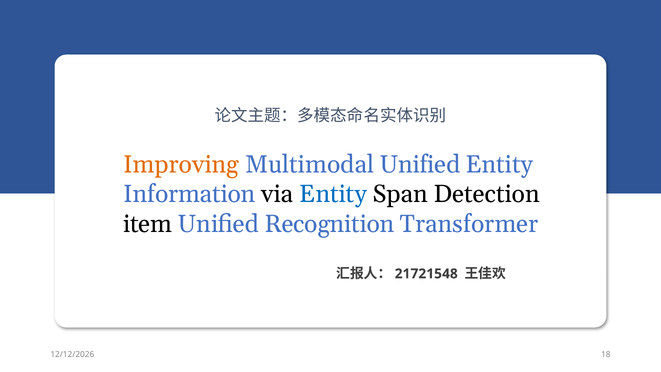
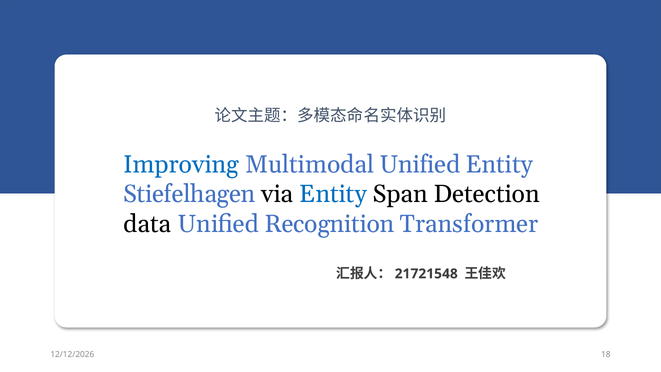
Improving colour: orange -> blue
Information: Information -> Stiefelhagen
item: item -> data
